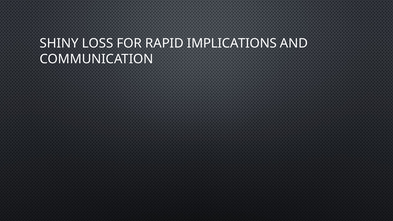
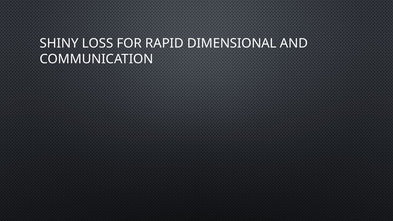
IMPLICATIONS: IMPLICATIONS -> DIMENSIONAL
